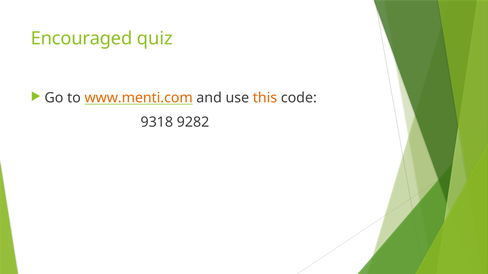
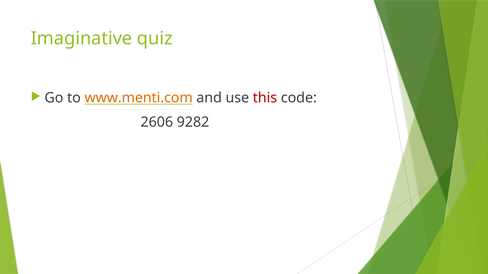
Encouraged: Encouraged -> Imaginative
this colour: orange -> red
9318: 9318 -> 2606
